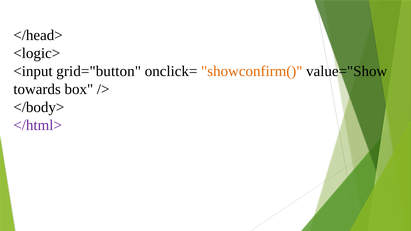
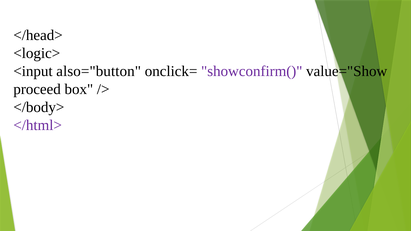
grid="button: grid="button -> also="button
showconfirm( colour: orange -> purple
towards: towards -> proceed
